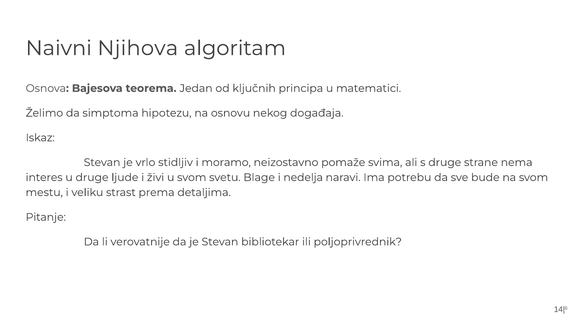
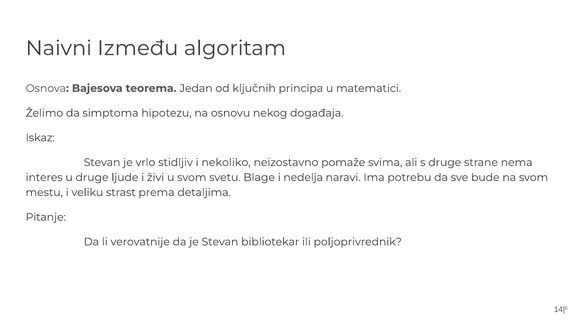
Njihova: Njihova -> Između
moramo: moramo -> nekoliko
